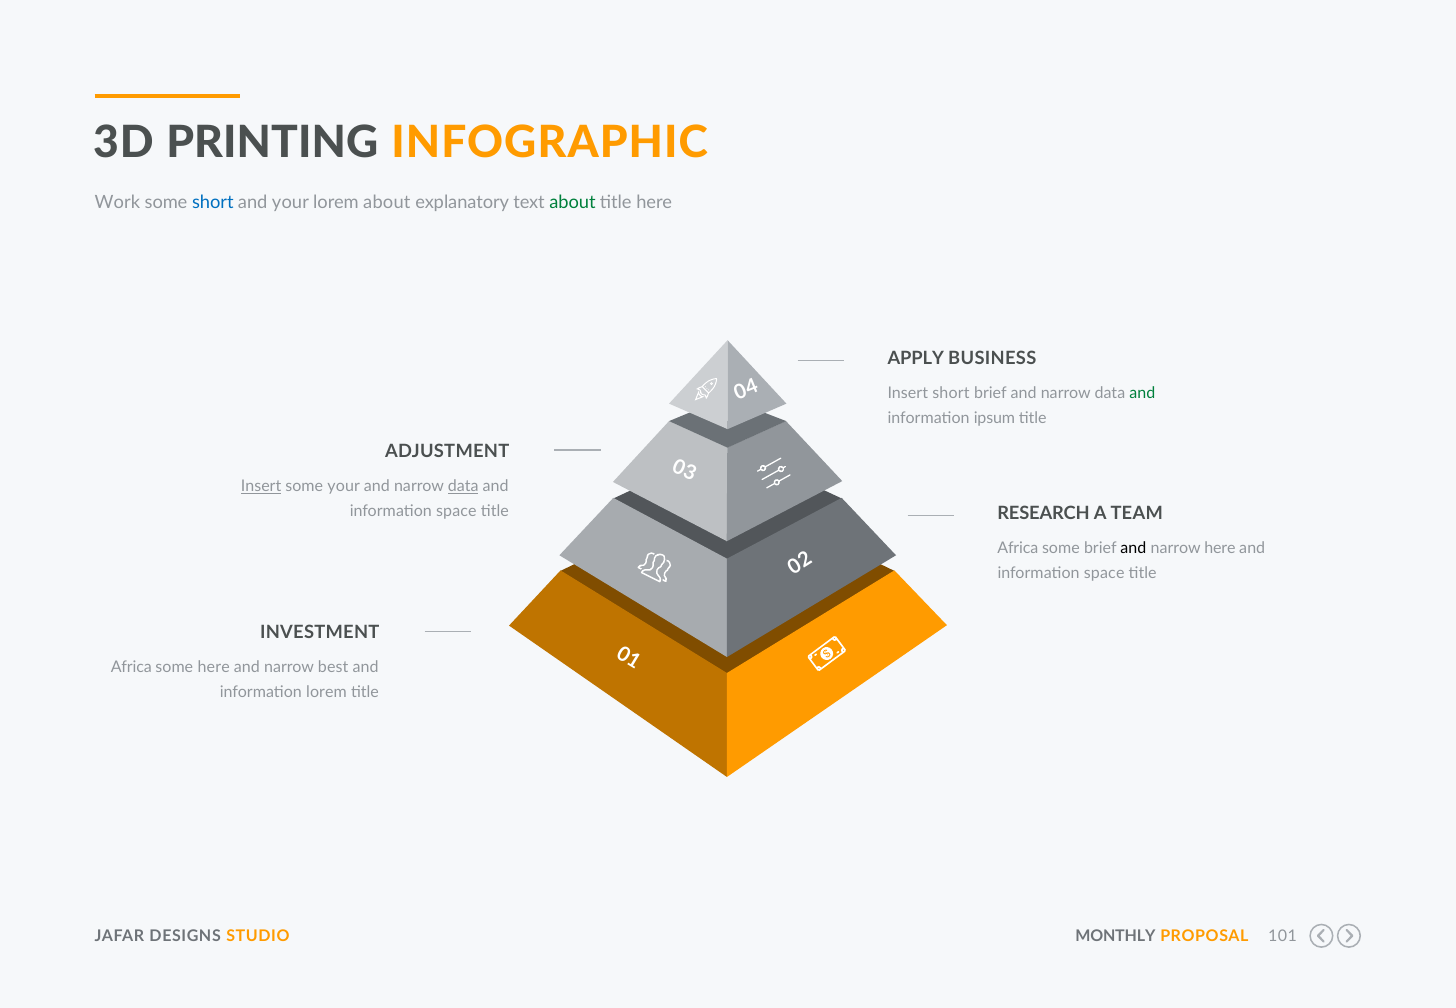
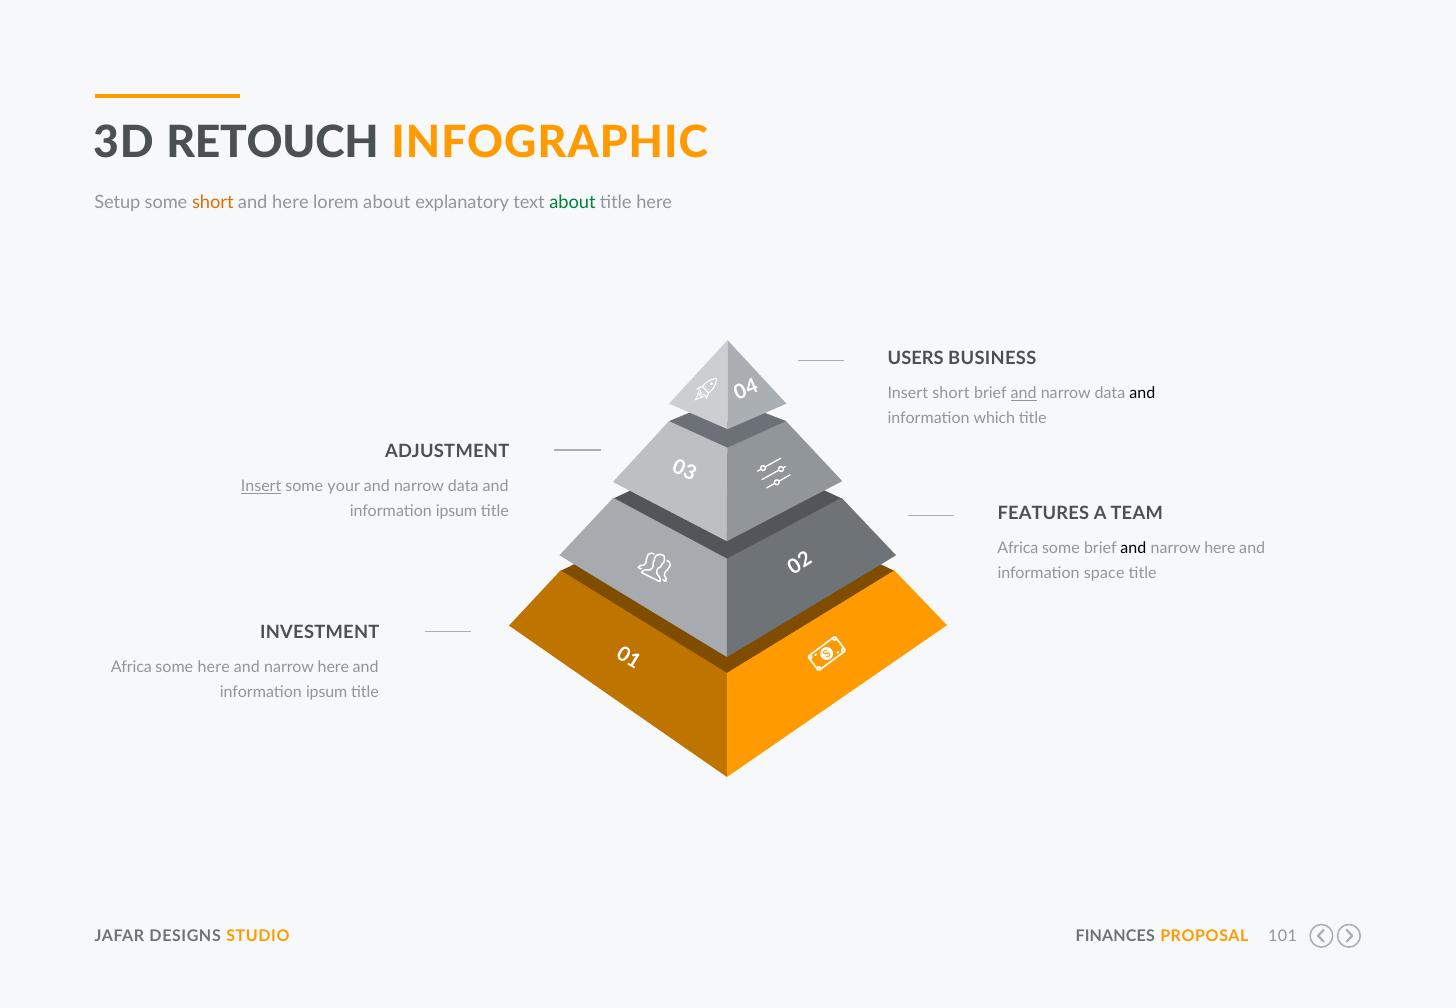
PRINTING: PRINTING -> RETOUCH
Work: Work -> Setup
short at (213, 203) colour: blue -> orange
and your: your -> here
APPLY: APPLY -> USERS
and at (1024, 393) underline: none -> present
and at (1142, 393) colour: green -> black
ipsum: ipsum -> which
data at (463, 486) underline: present -> none
space at (456, 511): space -> ipsum
RESEARCH: RESEARCH -> FEATURES
best at (333, 667): best -> here
lorem at (327, 693): lorem -> ipsum
MONTHLY: MONTHLY -> FINANCES
